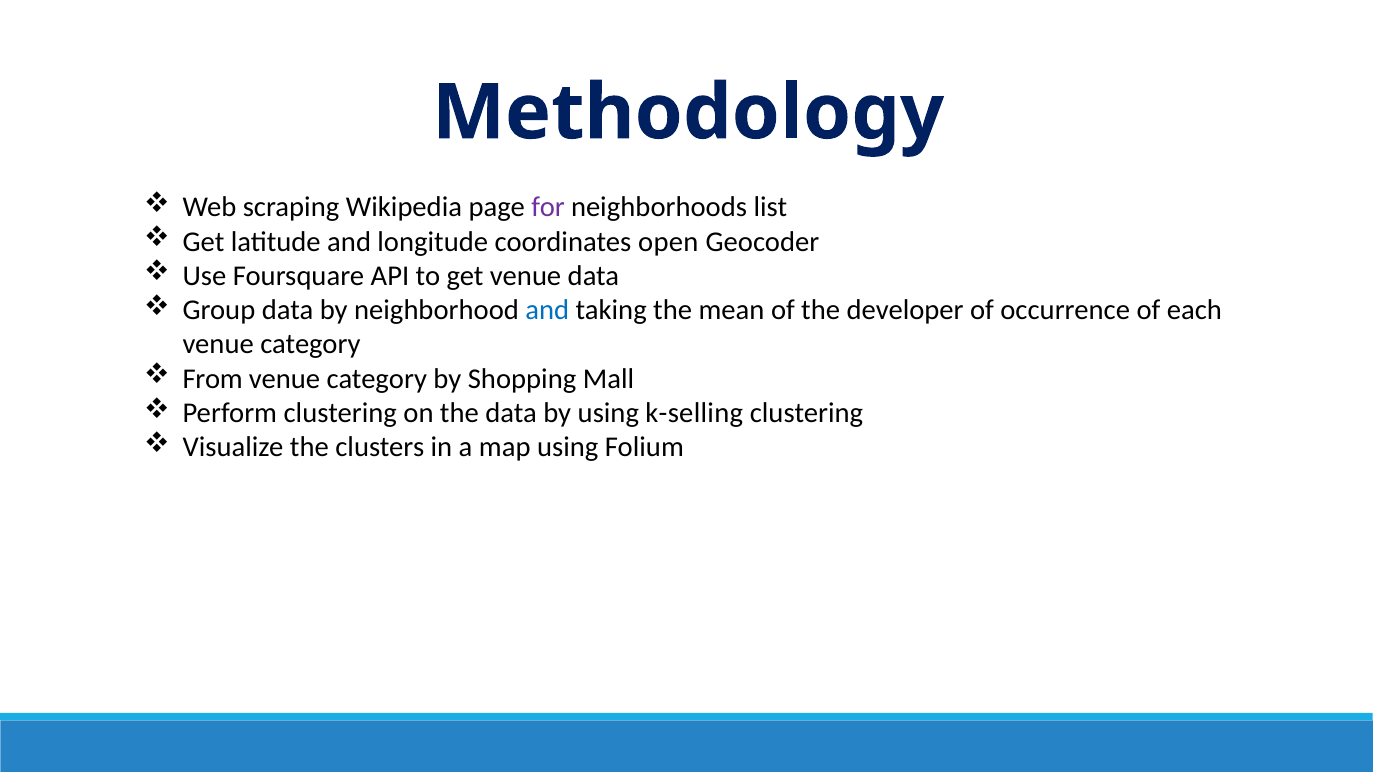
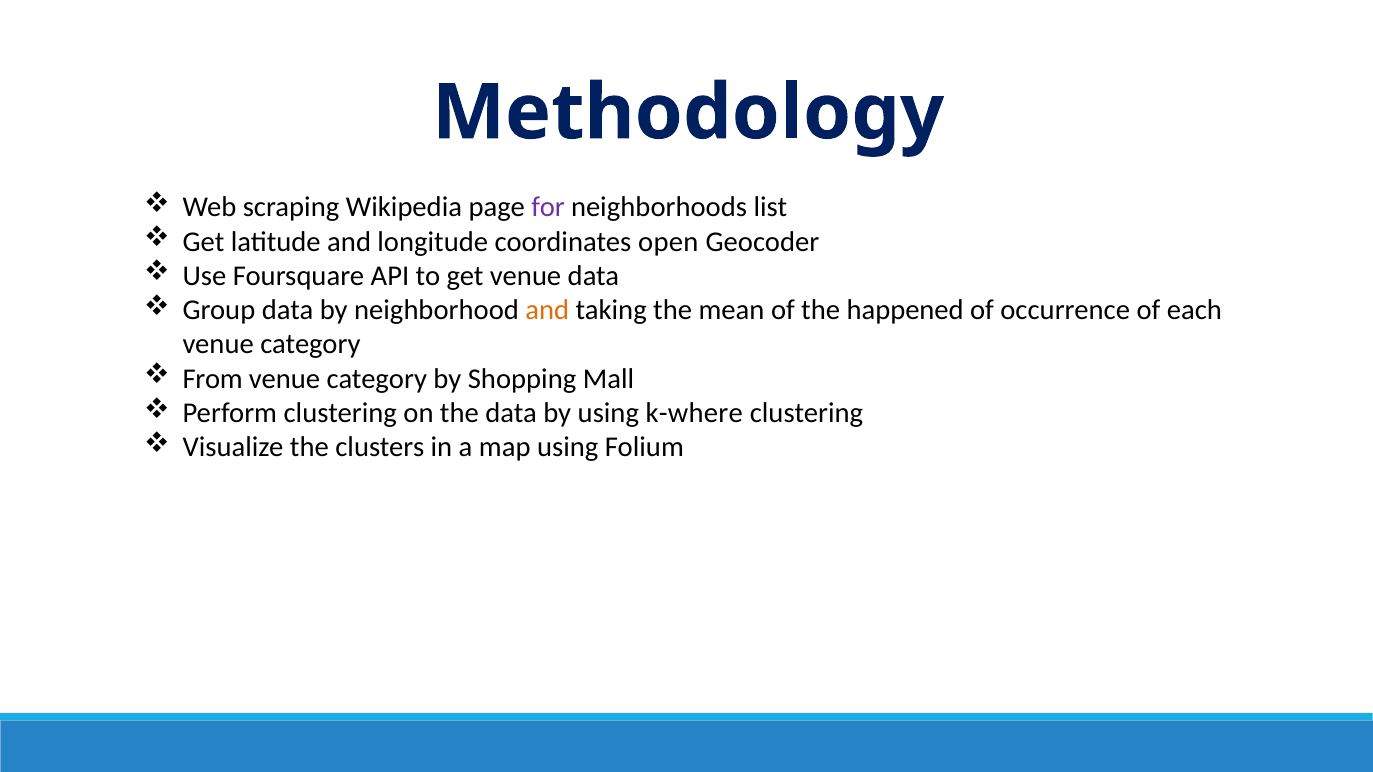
and at (547, 310) colour: blue -> orange
developer: developer -> happened
k-selling: k-selling -> k-where
